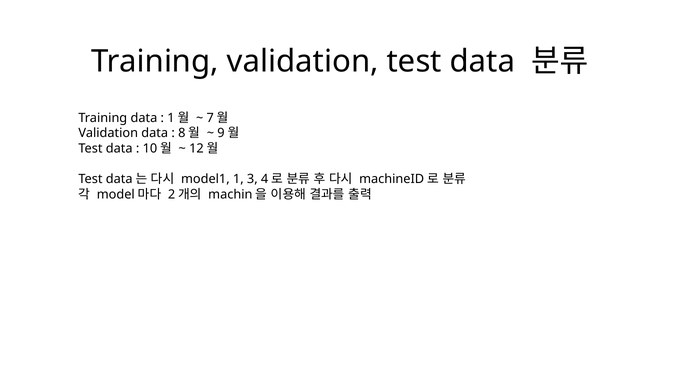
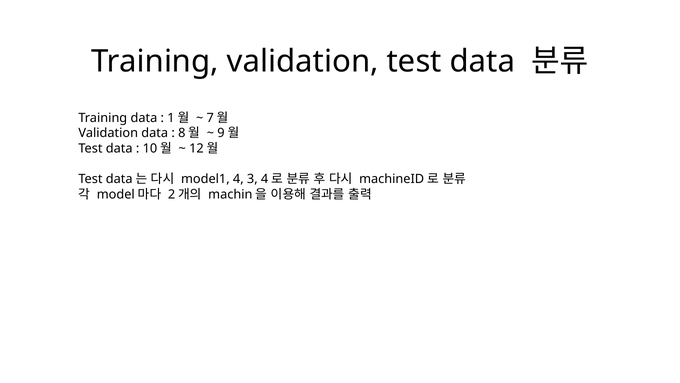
1: 1 -> 4
